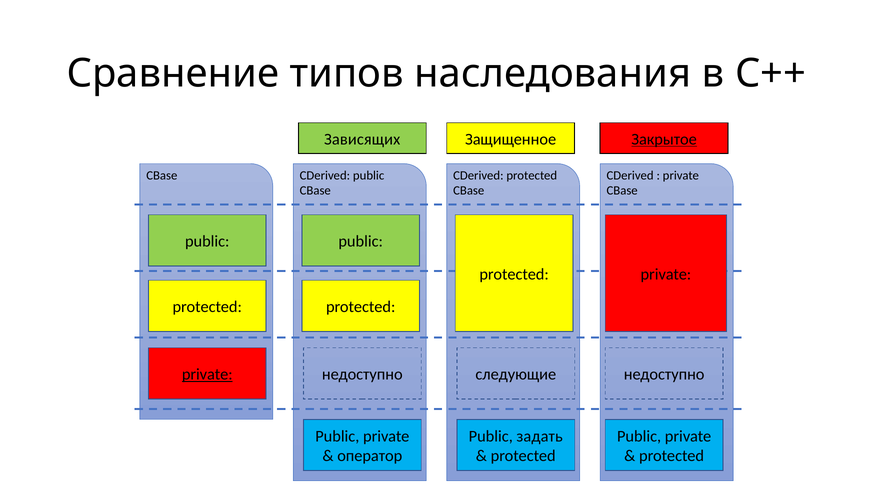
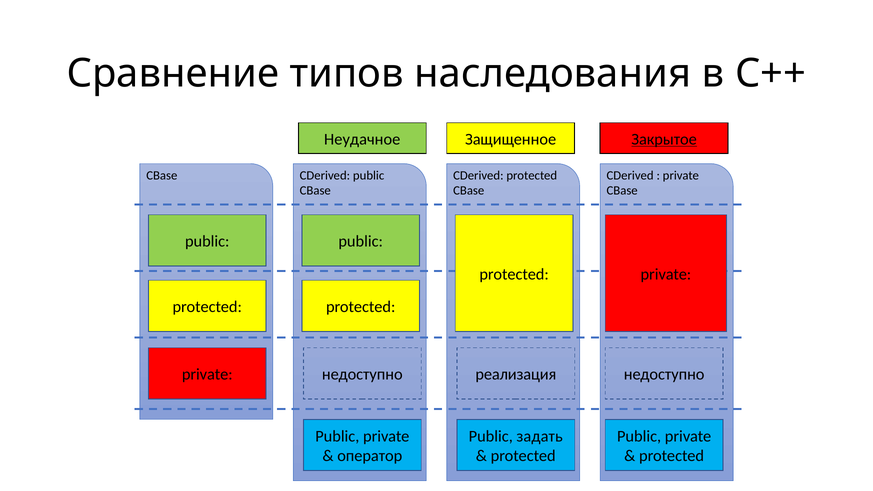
Зависящих: Зависящих -> Неудачное
private at (207, 375) underline: present -> none
следующие: следующие -> реализация
